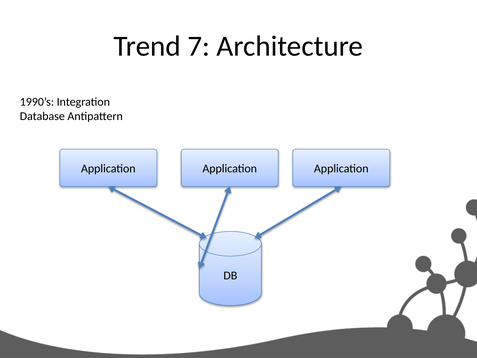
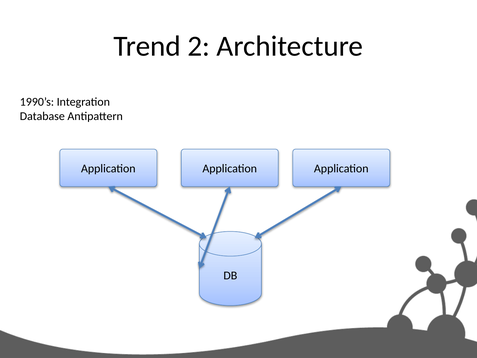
7: 7 -> 2
